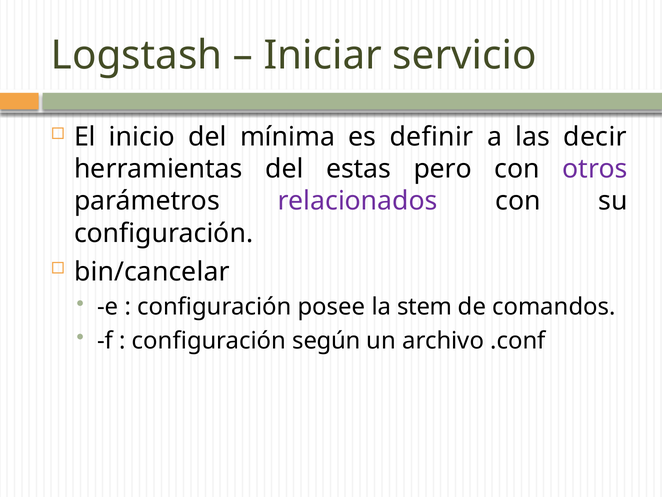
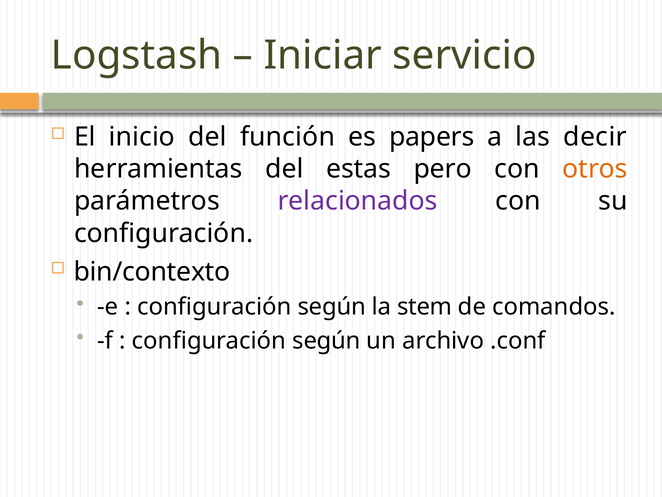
mínima: mínima -> función
definir: definir -> papers
otros colour: purple -> orange
bin/cancelar: bin/cancelar -> bin/contexto
posee at (332, 307): posee -> según
